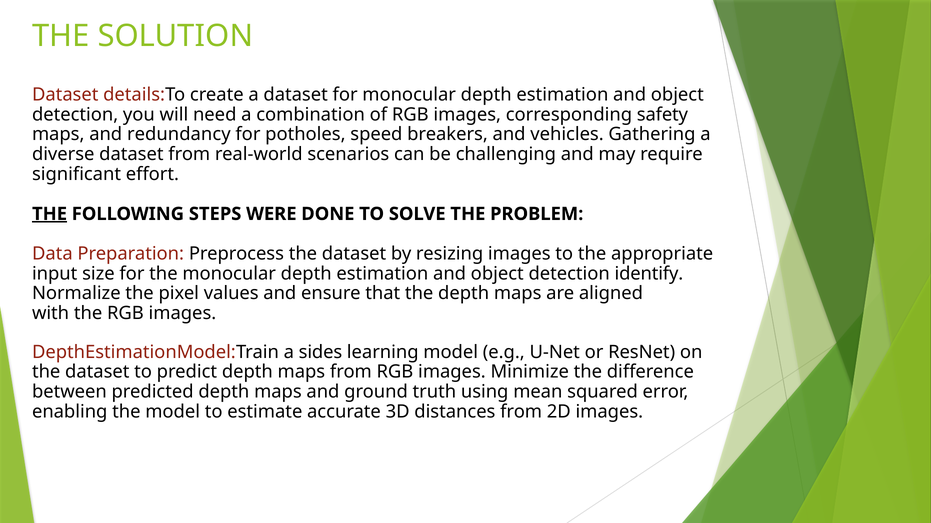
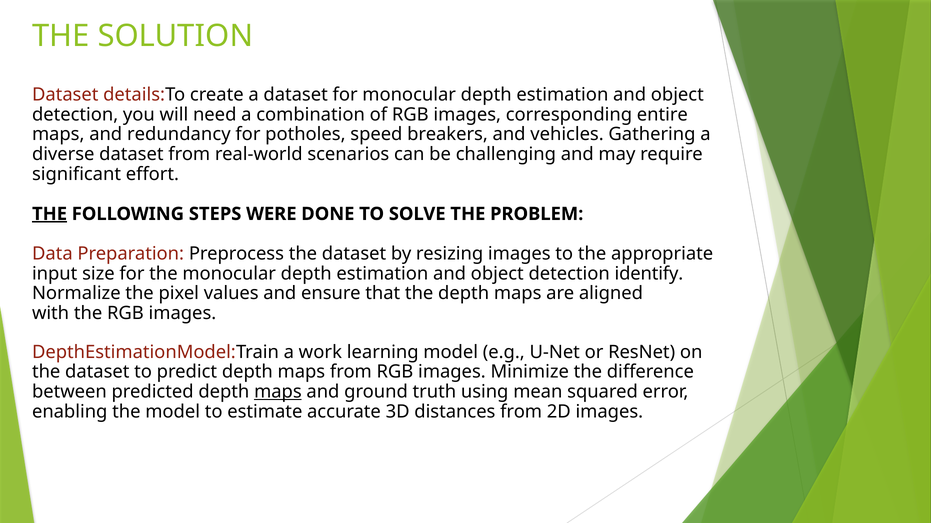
safety: safety -> entire
sides: sides -> work
maps at (278, 392) underline: none -> present
